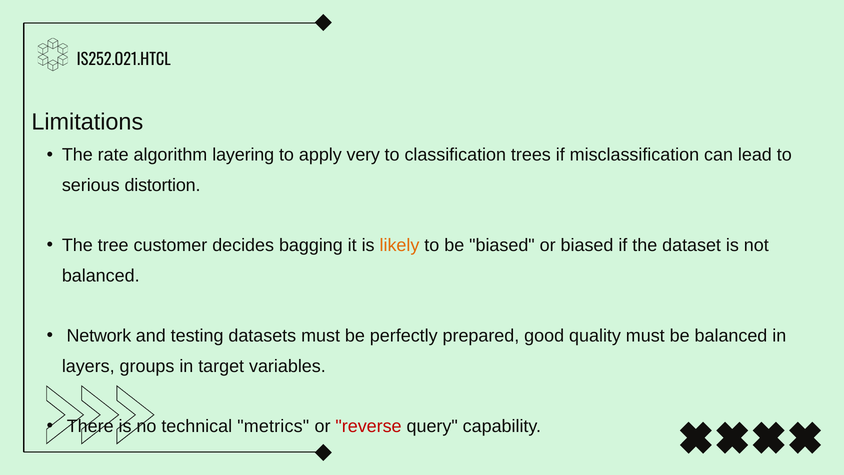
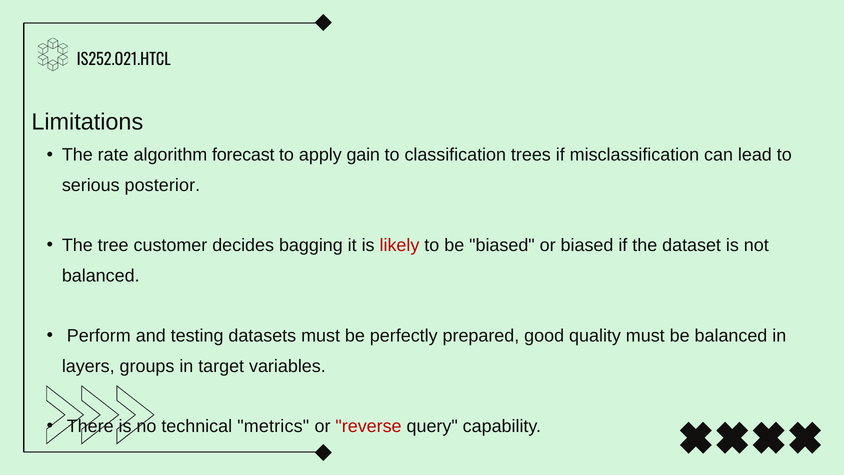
layering: layering -> forecast
very: very -> gain
distortion: distortion -> posterior
likely colour: orange -> red
Network: Network -> Perform
